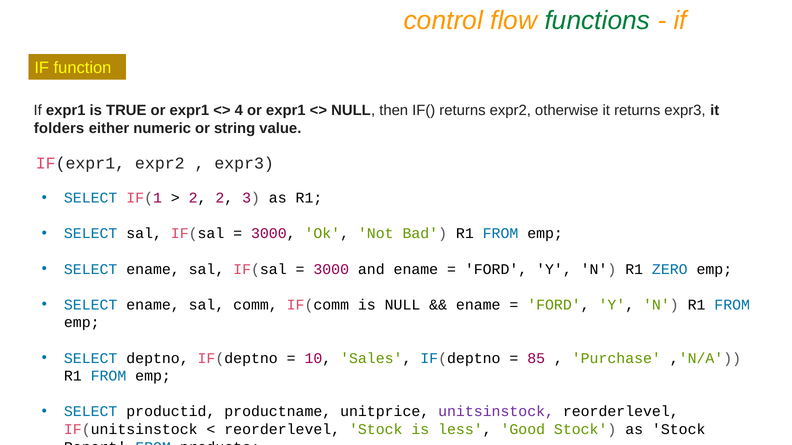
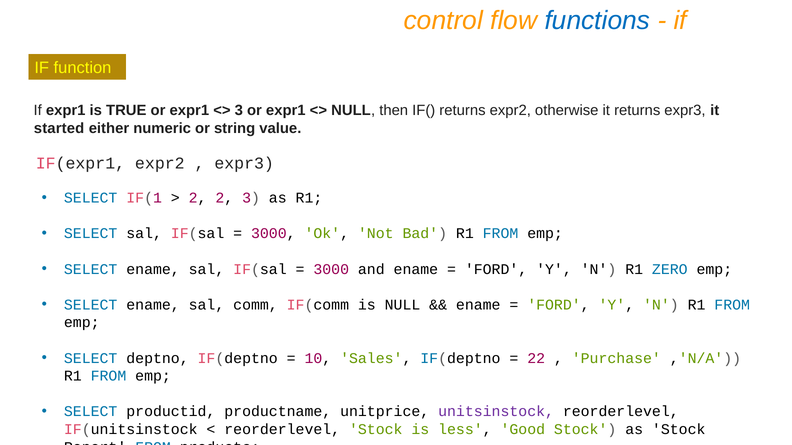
functions colour: green -> blue
4 at (239, 111): 4 -> 3
folders: folders -> started
85: 85 -> 22
